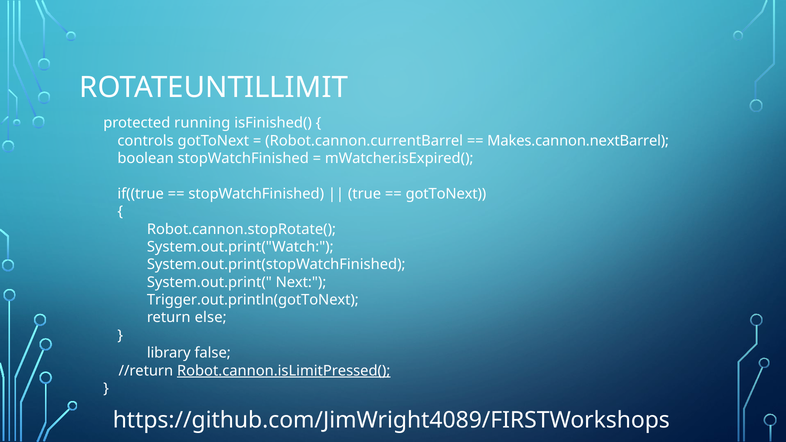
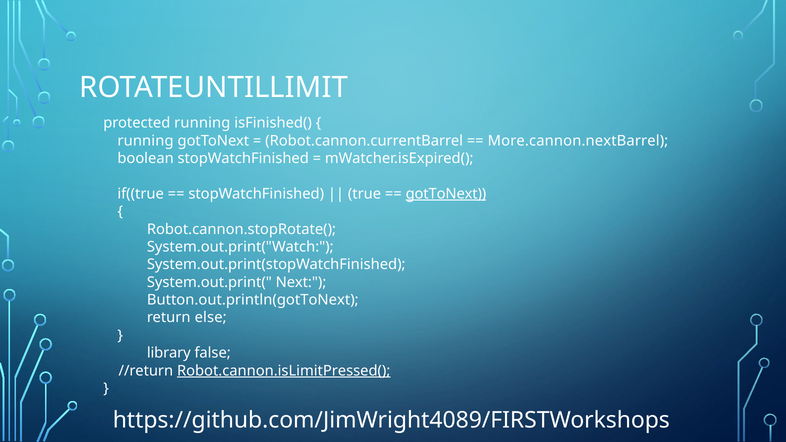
controls at (146, 141): controls -> running
Makes.cannon.nextBarrel: Makes.cannon.nextBarrel -> More.cannon.nextBarrel
gotToNext at (446, 194) underline: none -> present
Trigger.out.println(gotToNext: Trigger.out.println(gotToNext -> Button.out.println(gotToNext
